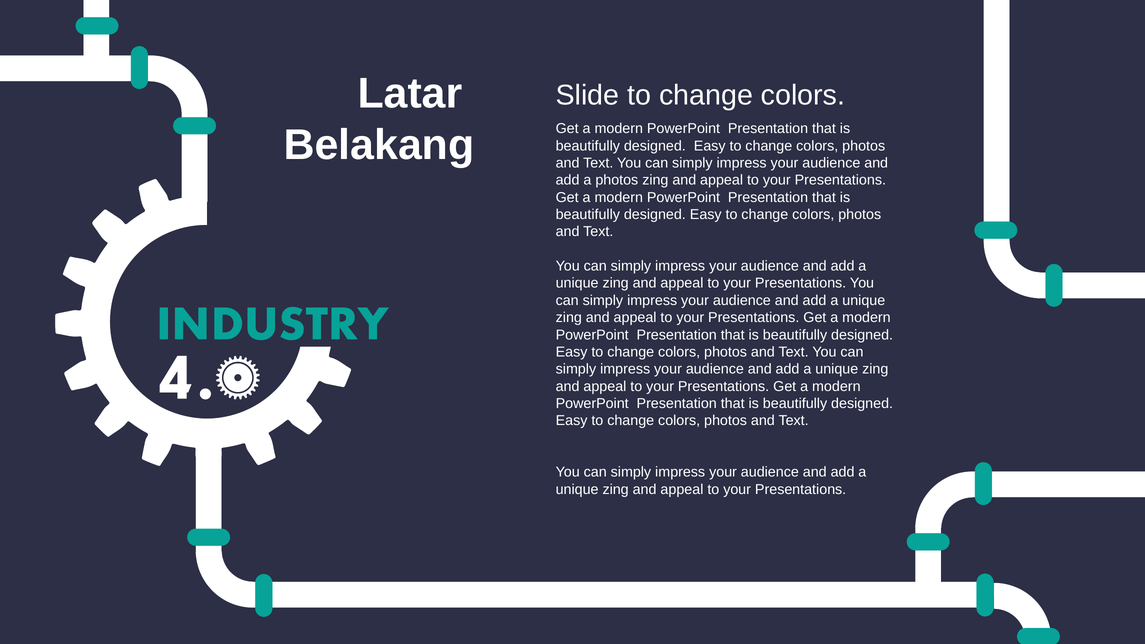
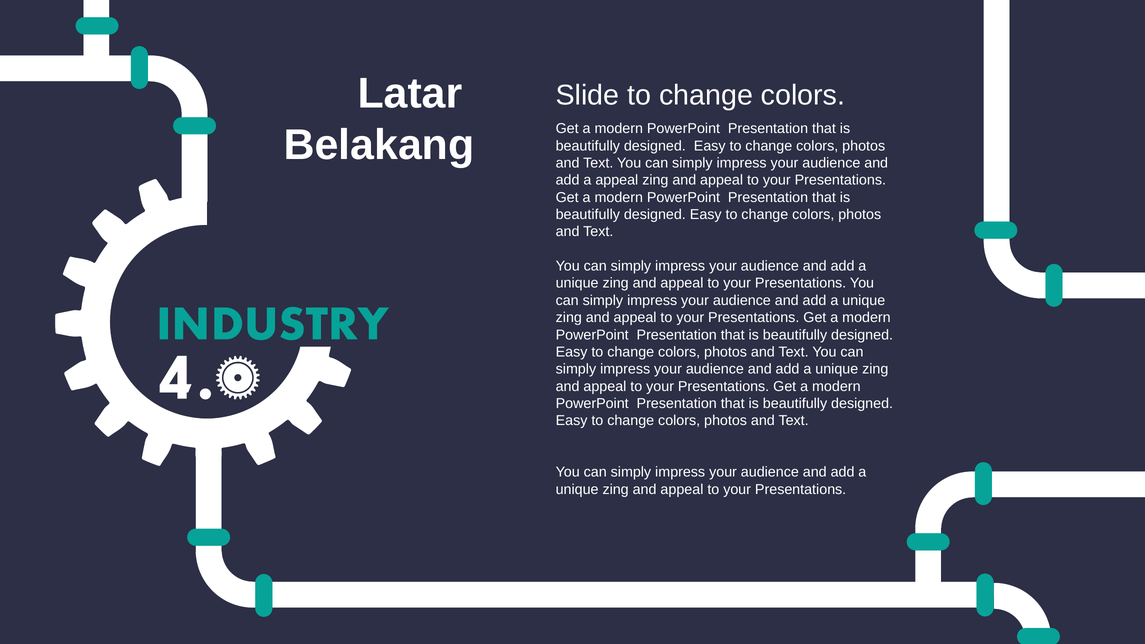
a photos: photos -> appeal
